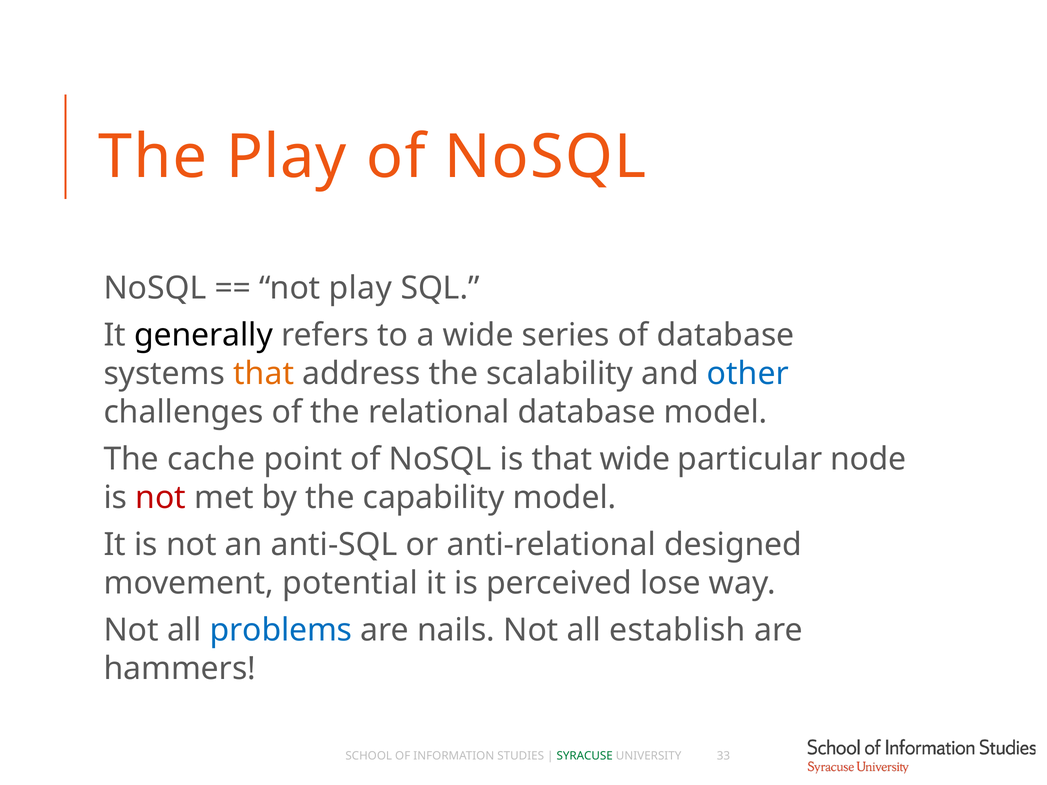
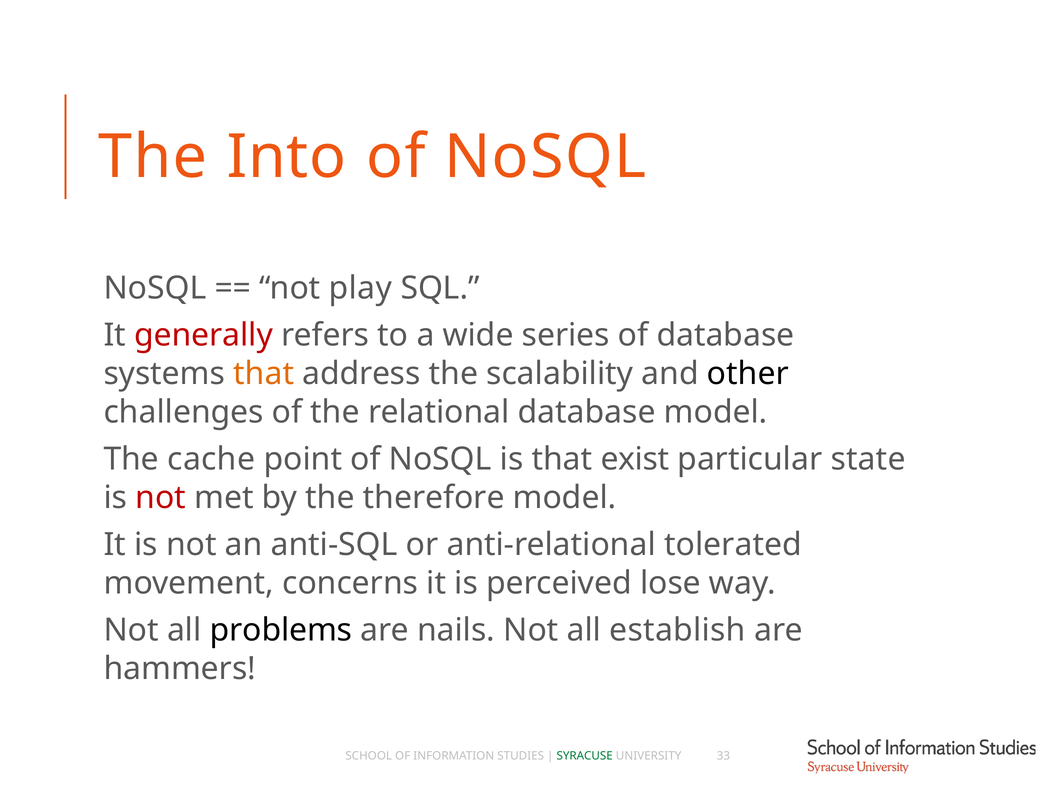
The Play: Play -> Into
generally colour: black -> red
other colour: blue -> black
that wide: wide -> exist
node: node -> state
capability: capability -> therefore
designed: designed -> tolerated
potential: potential -> concerns
problems colour: blue -> black
